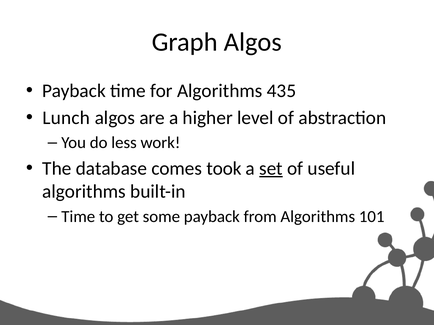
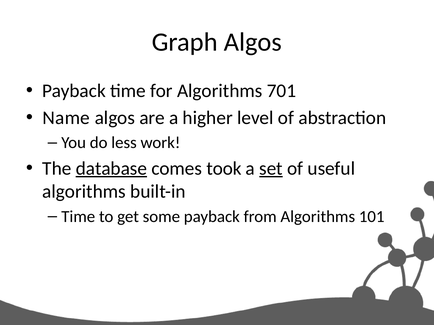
435: 435 -> 701
Lunch: Lunch -> Name
database underline: none -> present
